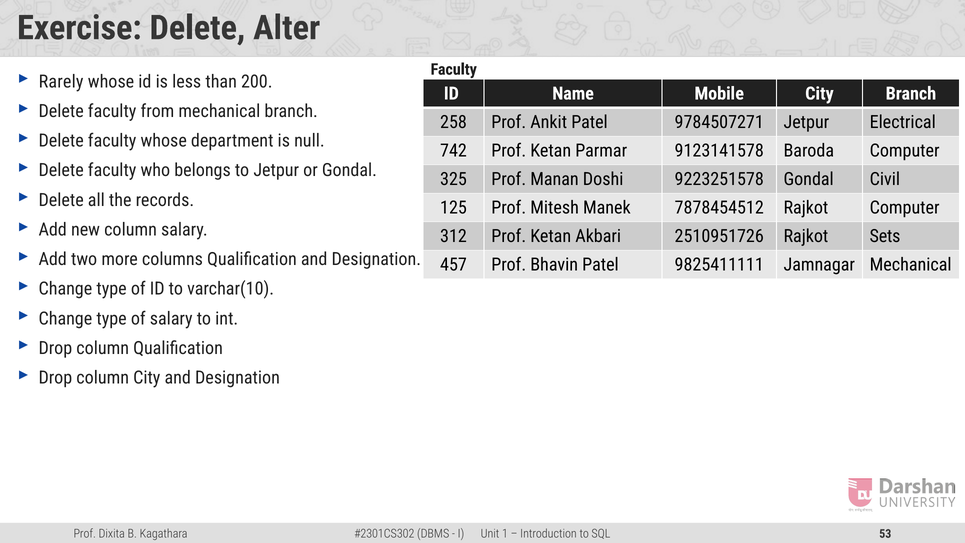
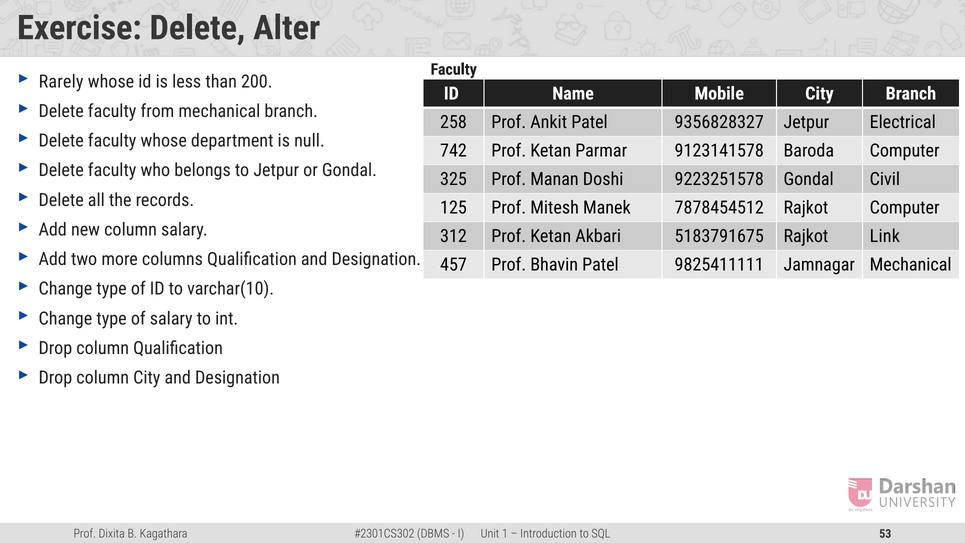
9784507271: 9784507271 -> 9356828327
2510951726: 2510951726 -> 5183791675
Sets: Sets -> Link
